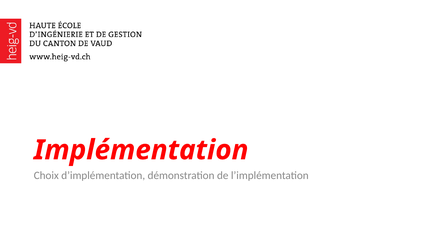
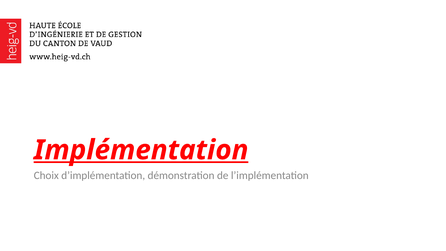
Implémentation underline: none -> present
